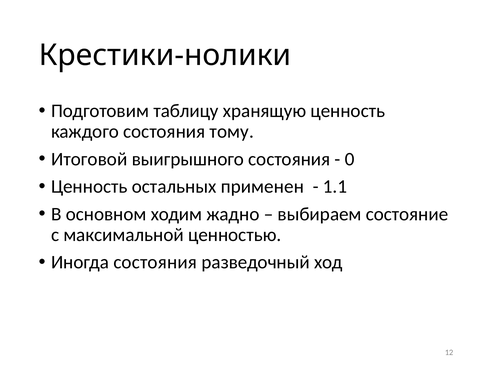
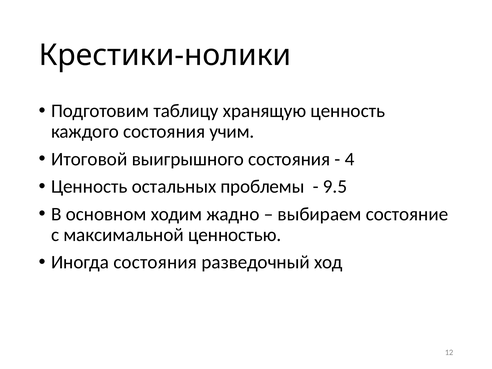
тому: тому -> учим
0: 0 -> 4
применен: применен -> проблемы
1.1: 1.1 -> 9.5
